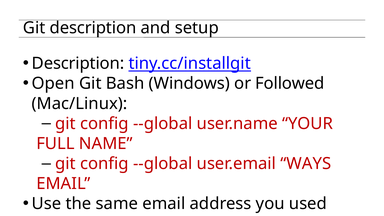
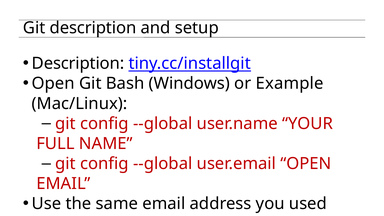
Followed: Followed -> Example
user.email WAYS: WAYS -> OPEN
